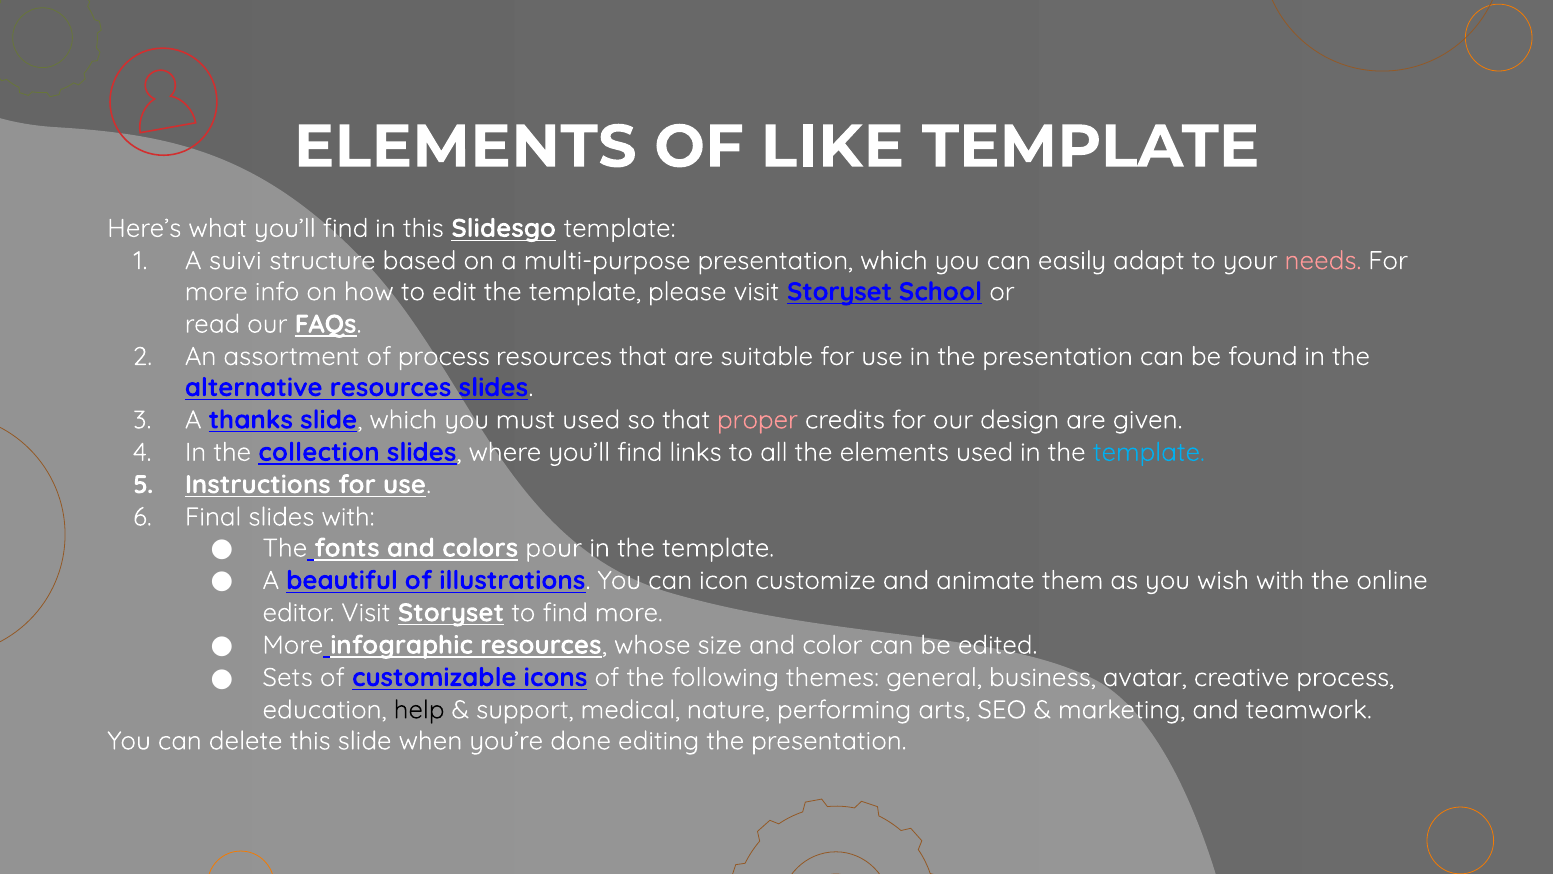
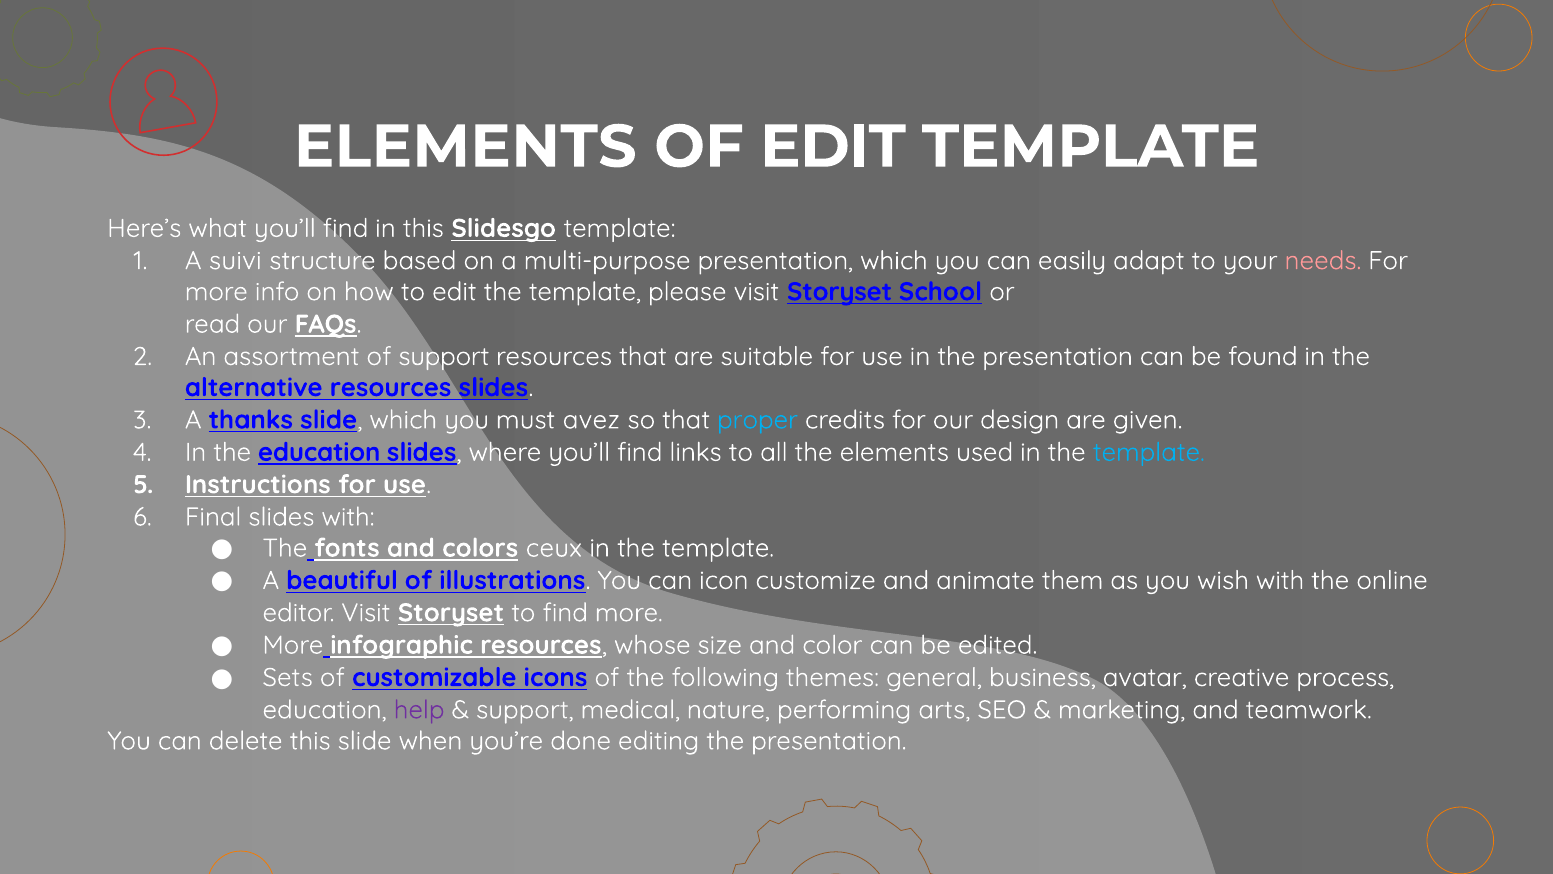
OF LIKE: LIKE -> EDIT
of process: process -> support
must used: used -> avez
proper colour: pink -> light blue
the collection: collection -> education
pour: pour -> ceux
help colour: black -> purple
